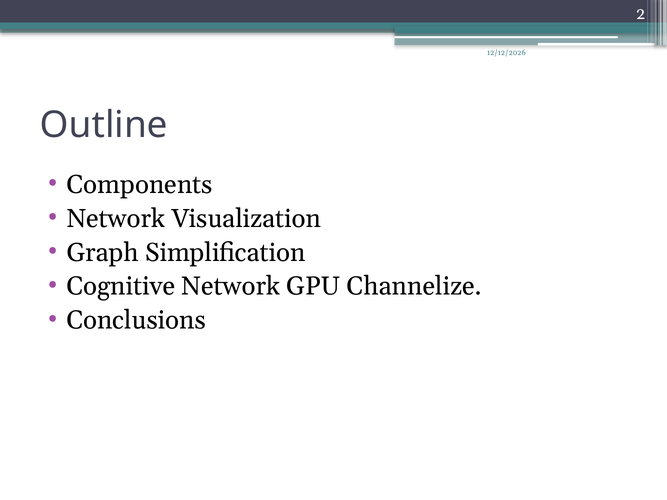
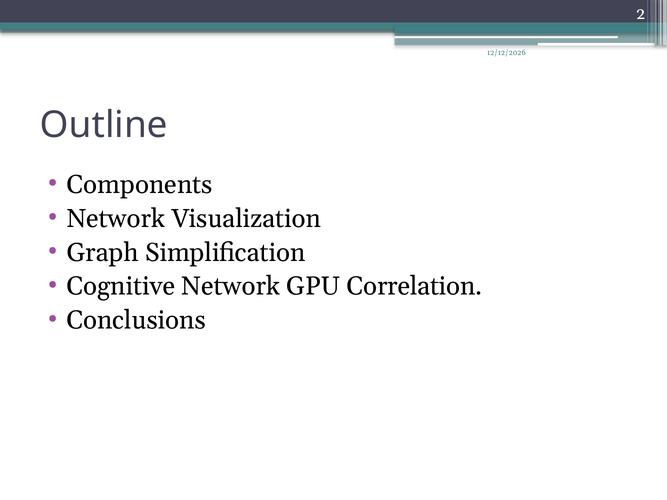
Channelize: Channelize -> Correlation
